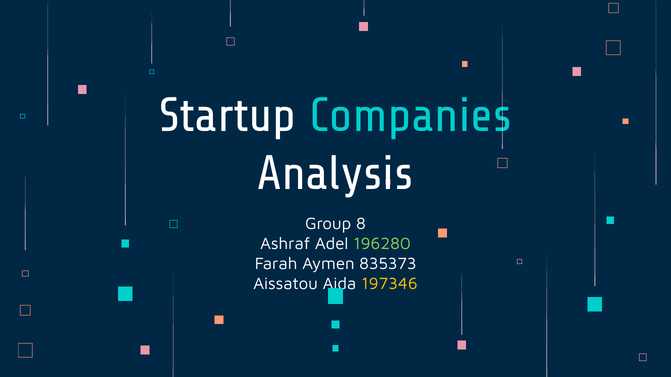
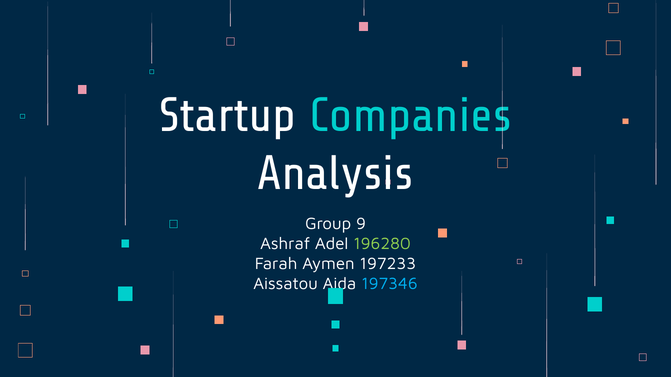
8: 8 -> 9
835373: 835373 -> 197233
197346 colour: yellow -> light blue
